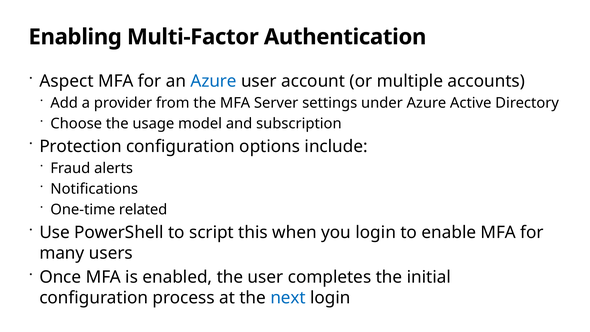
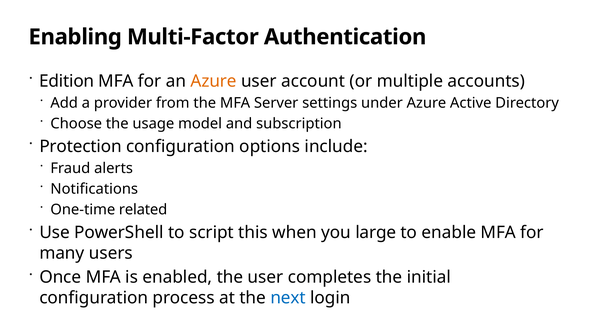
Aspect: Aspect -> Edition
Azure at (214, 81) colour: blue -> orange
you login: login -> large
